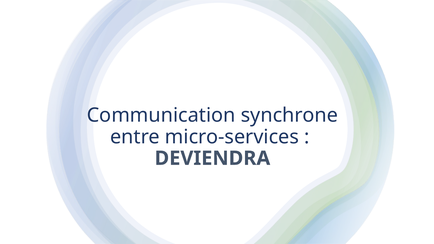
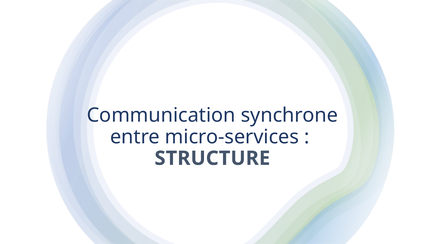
DEVIENDRA: DEVIENDRA -> STRUCTURE
